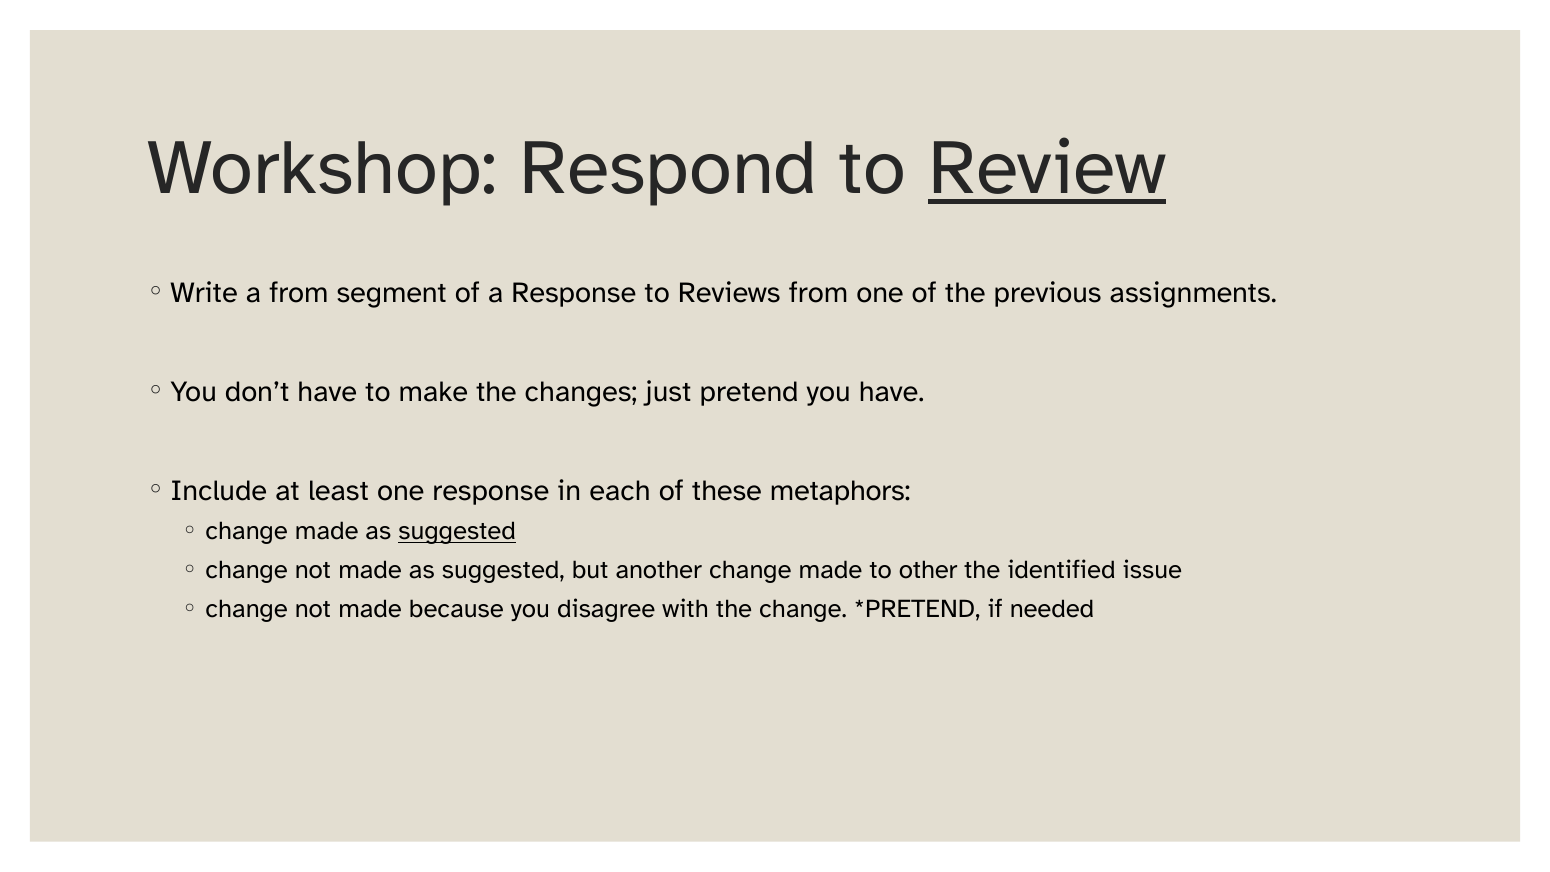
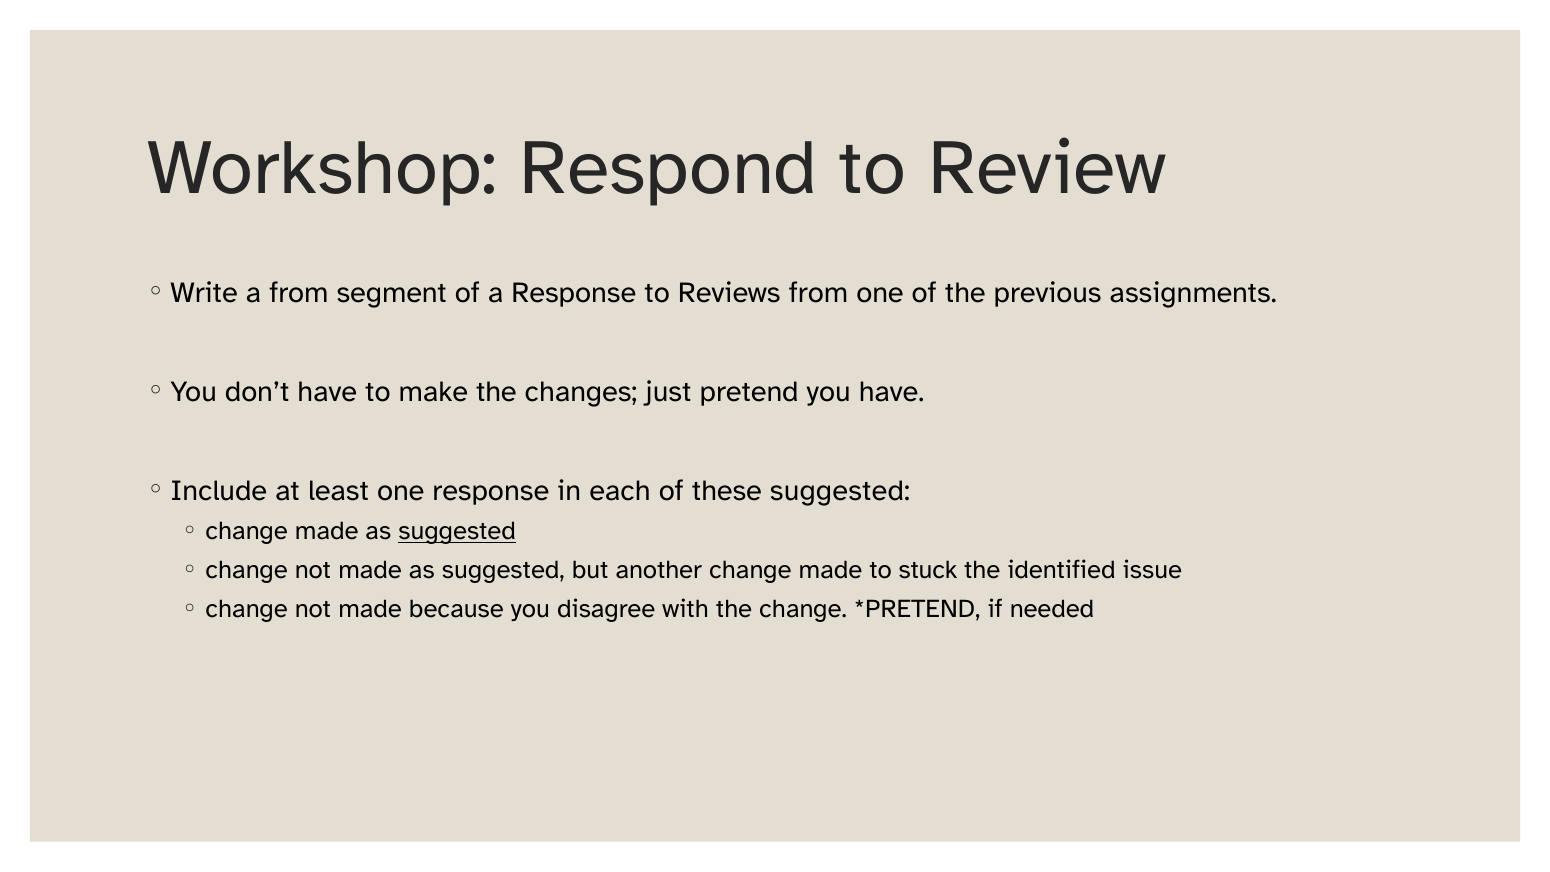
Review underline: present -> none
these metaphors: metaphors -> suggested
other: other -> stuck
